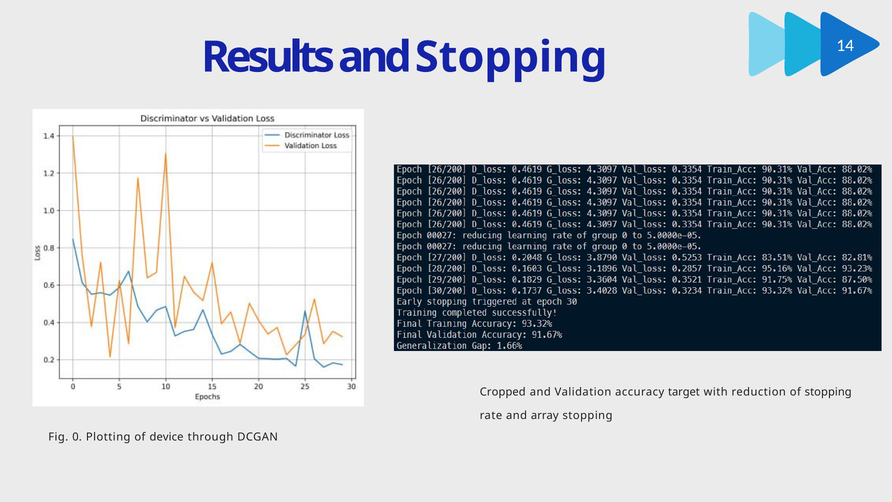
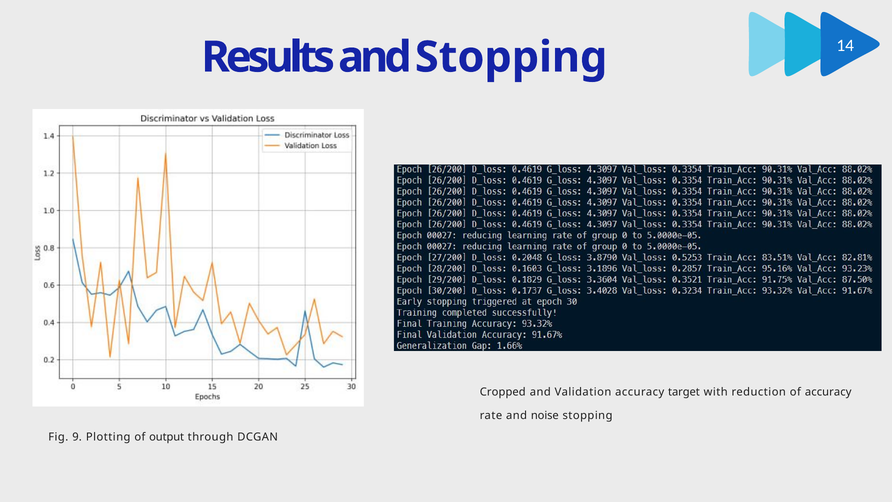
of stopping: stopping -> accuracy
array: array -> noise
0: 0 -> 9
device: device -> output
